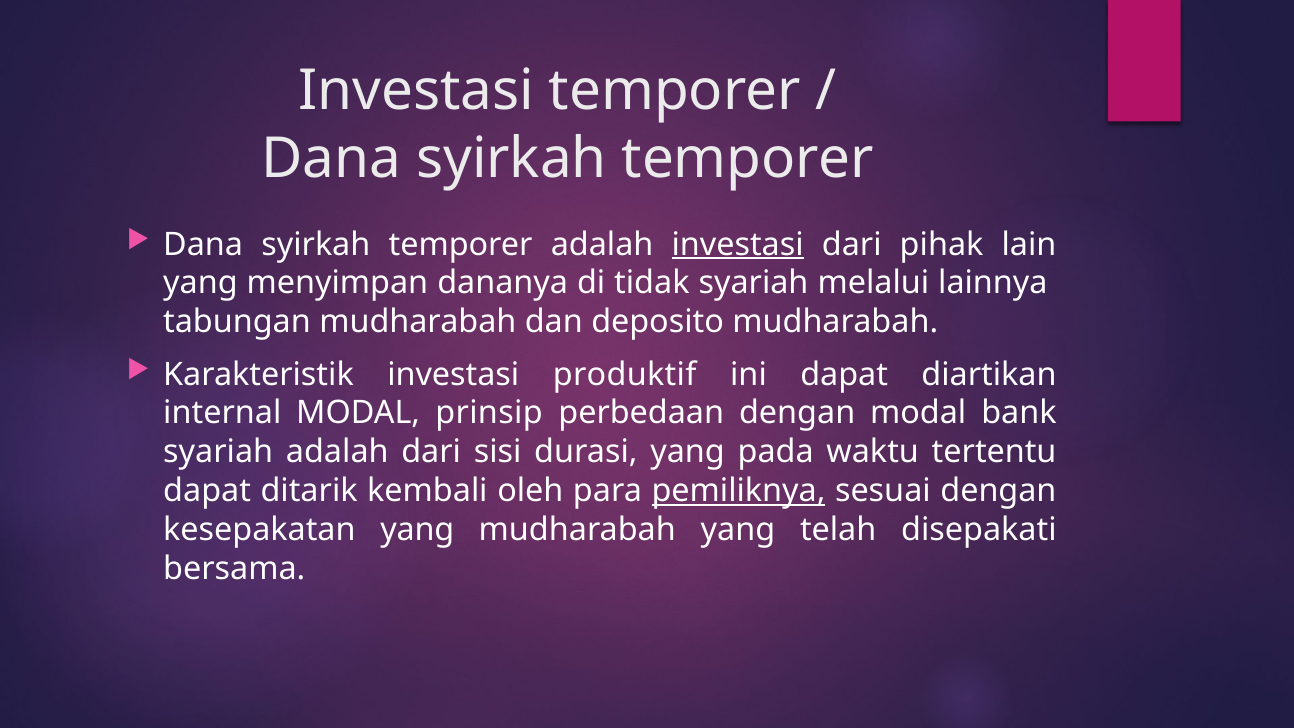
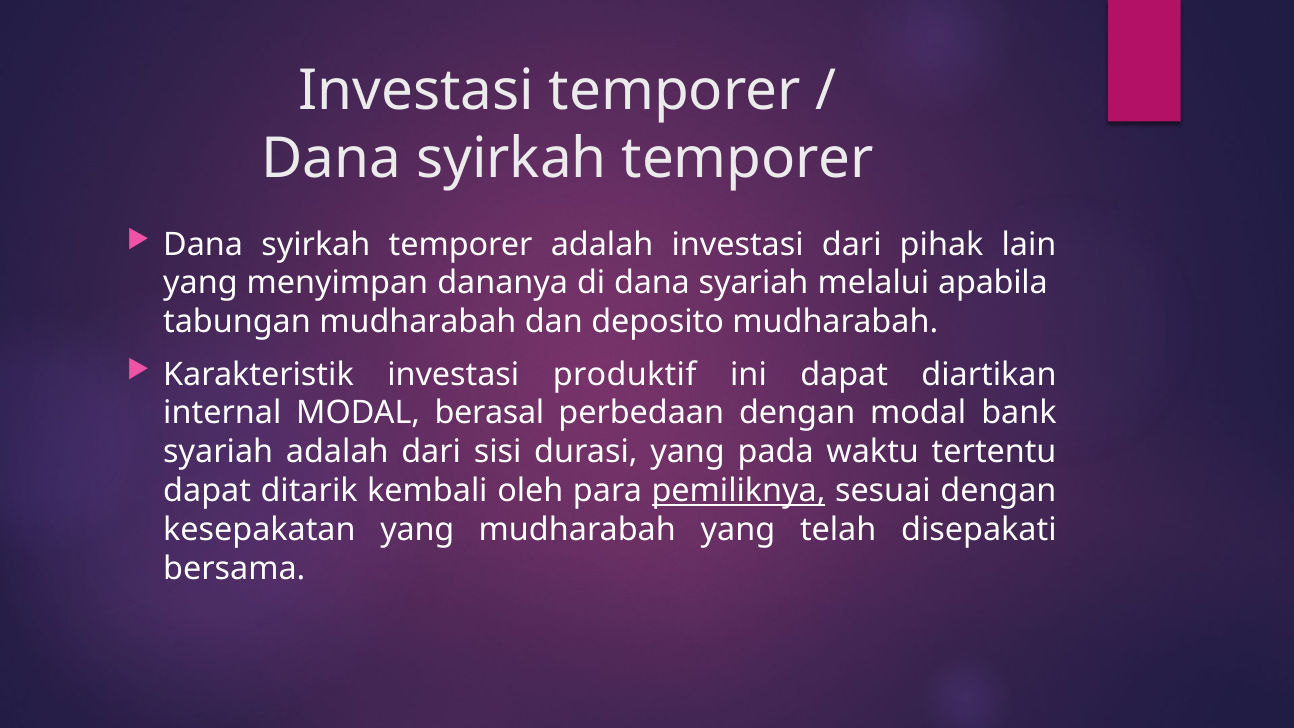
investasi at (738, 244) underline: present -> none
di tidak: tidak -> dana
lainnya: lainnya -> apabila
prinsip: prinsip -> berasal
